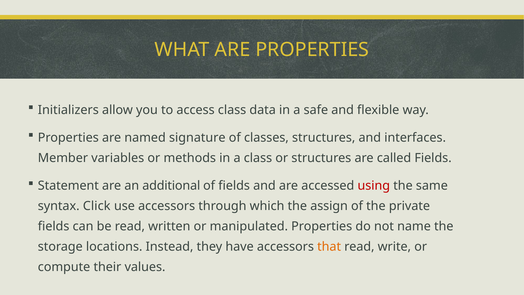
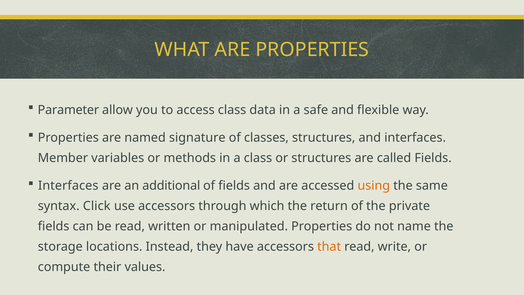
Initializers: Initializers -> Parameter
Statement at (68, 185): Statement -> Interfaces
using colour: red -> orange
assign: assign -> return
